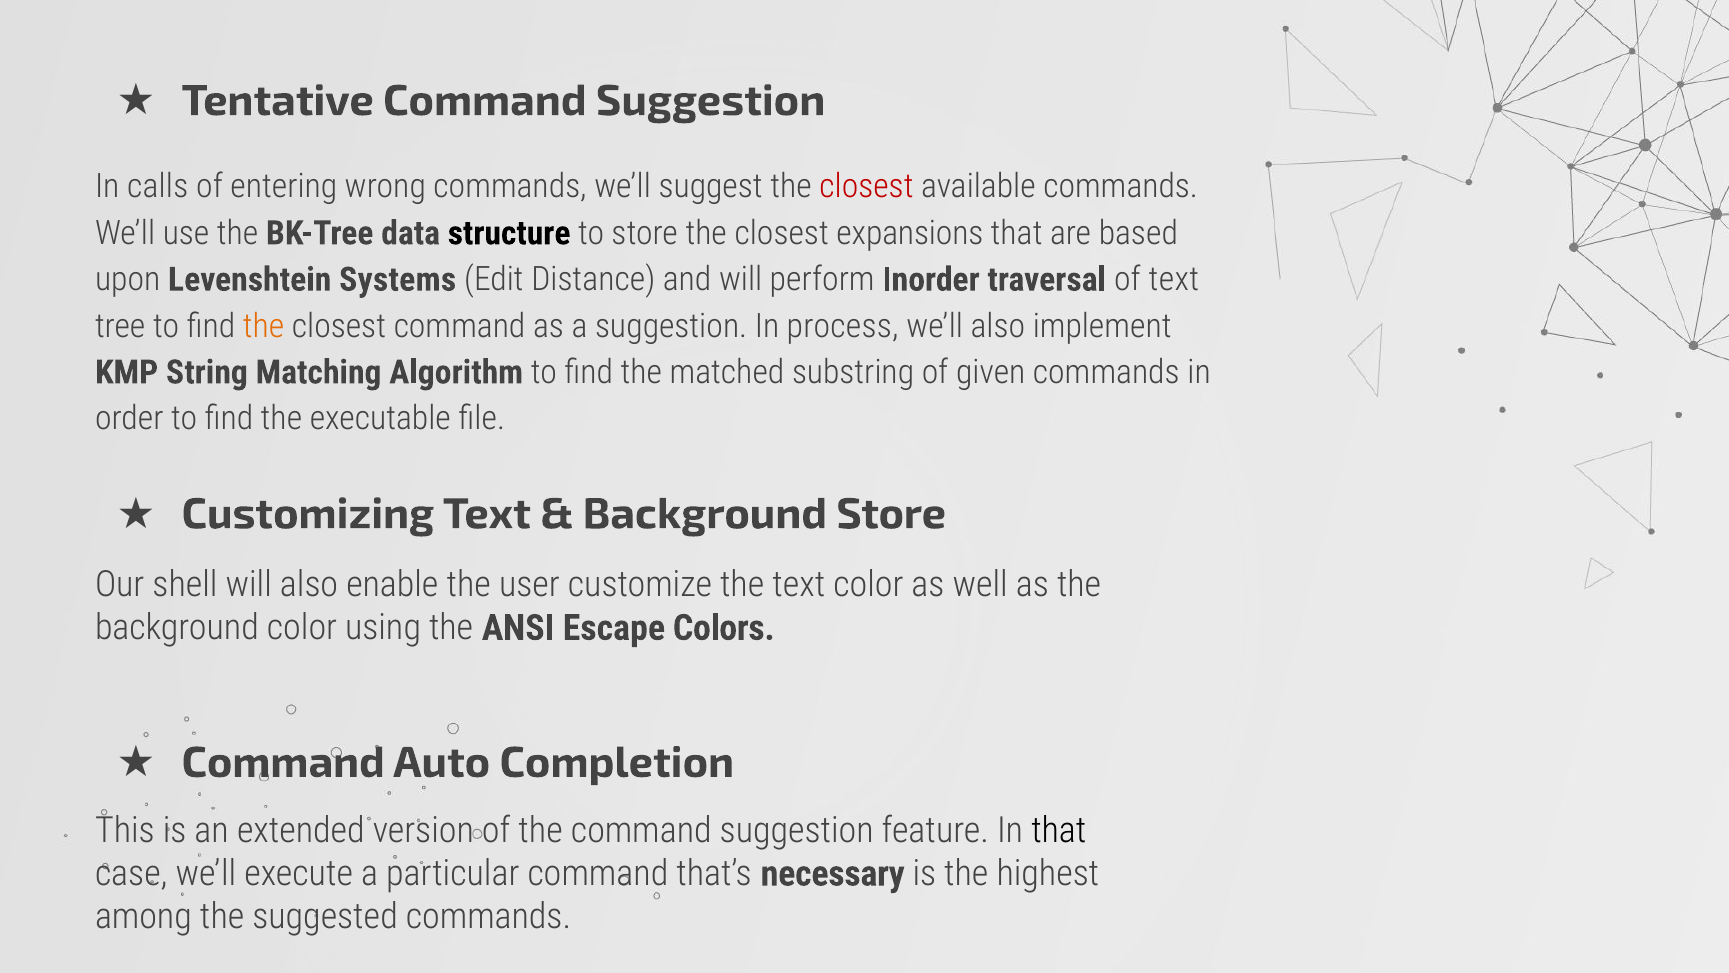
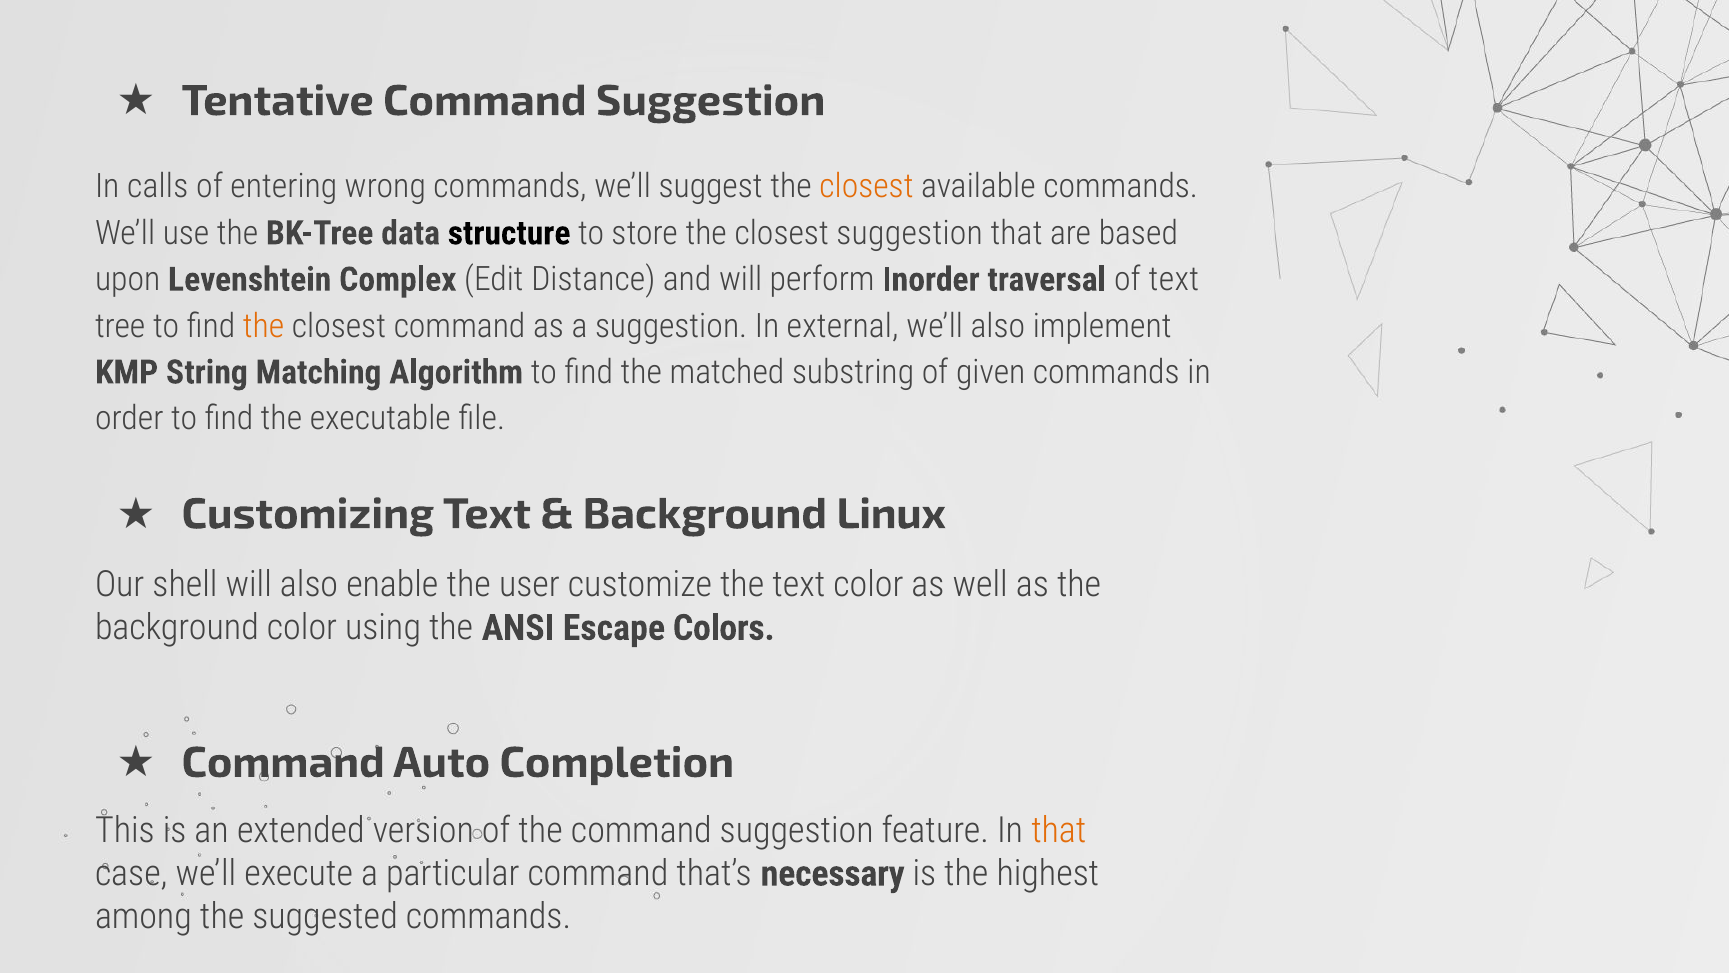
closest at (866, 187) colour: red -> orange
closest expansions: expansions -> suggestion
Systems: Systems -> Complex
process: process -> external
Background Store: Store -> Linux
that at (1059, 830) colour: black -> orange
